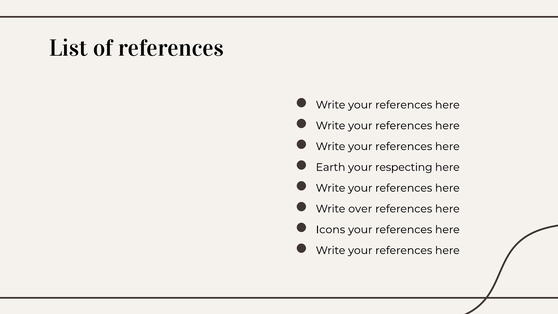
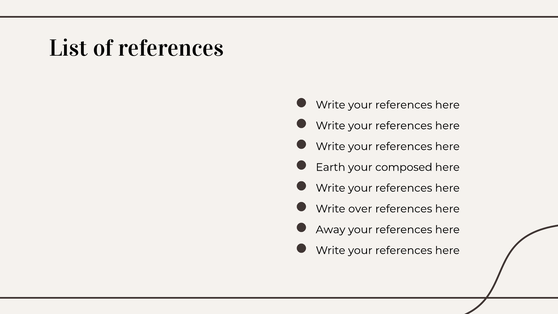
respecting: respecting -> composed
Icons: Icons -> Away
